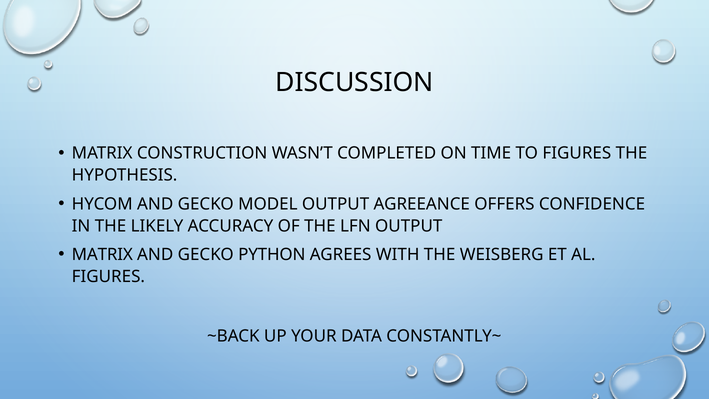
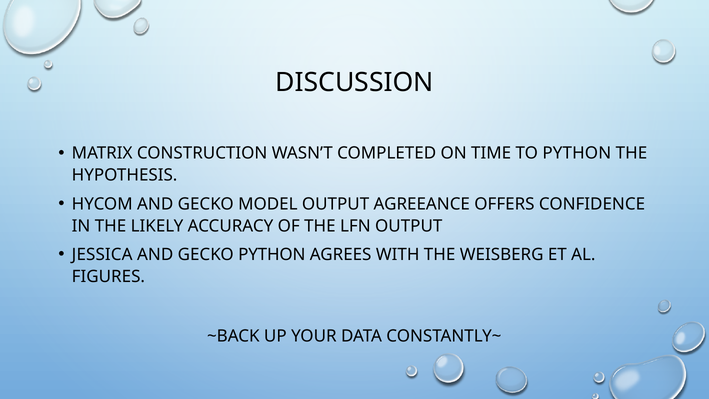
TO FIGURES: FIGURES -> PYTHON
MATRIX at (102, 254): MATRIX -> JESSICA
